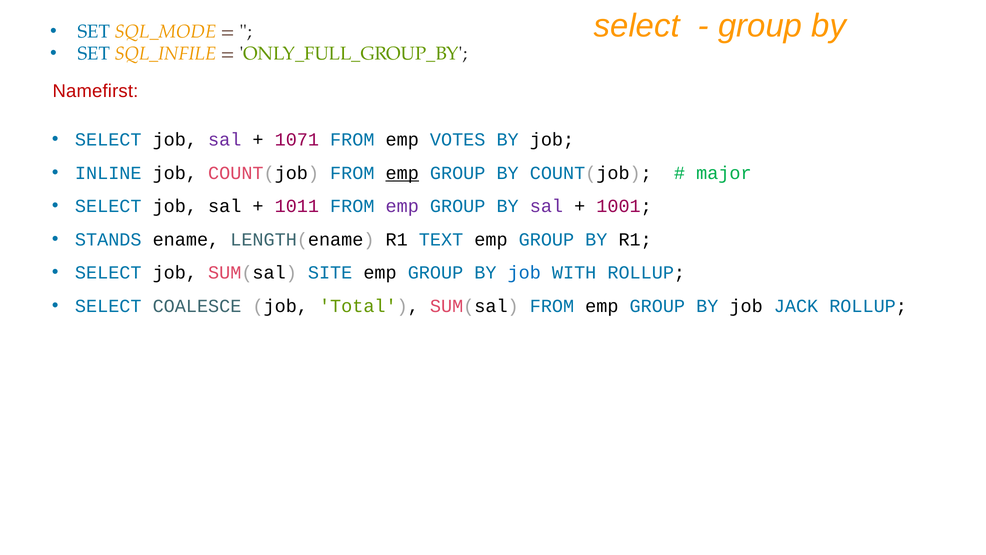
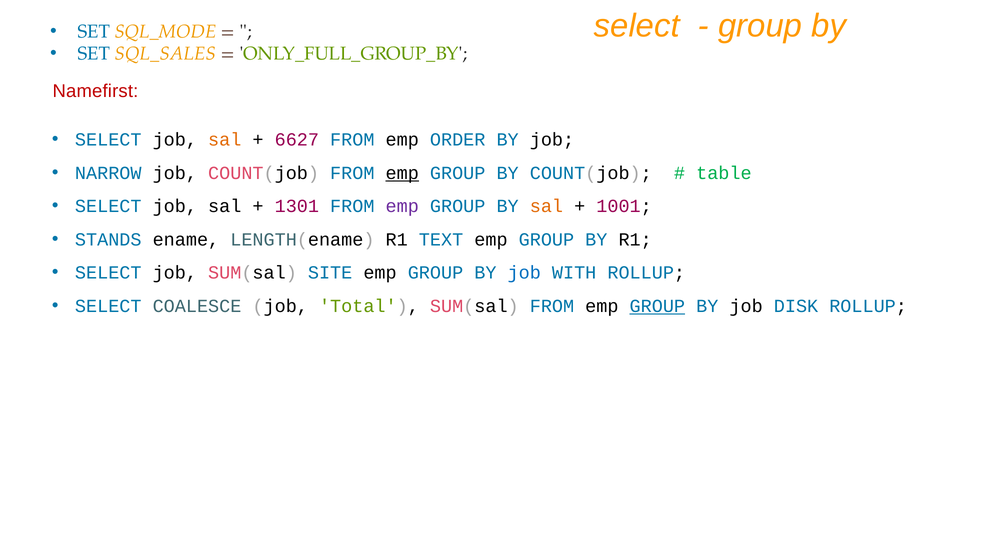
SQL_INFILE: SQL_INFILE -> SQL_SALES
sal at (225, 140) colour: purple -> orange
1071: 1071 -> 6627
VOTES: VOTES -> ORDER
INLINE: INLINE -> NARROW
major: major -> table
1011: 1011 -> 1301
sal at (546, 206) colour: purple -> orange
GROUP at (657, 306) underline: none -> present
JACK: JACK -> DISK
